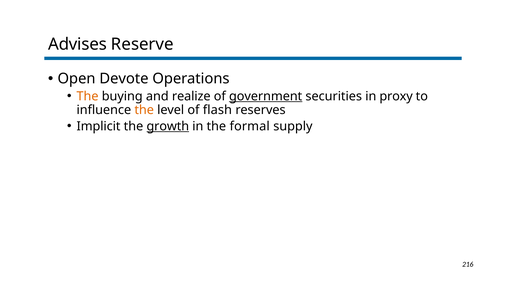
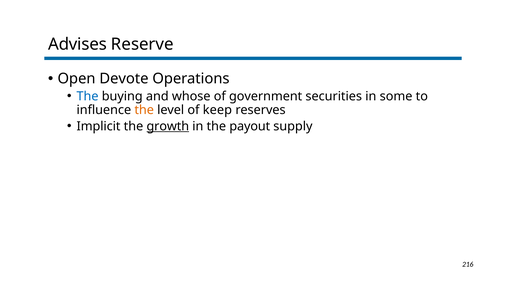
The at (88, 96) colour: orange -> blue
realize: realize -> whose
government underline: present -> none
proxy: proxy -> some
flash: flash -> keep
formal: formal -> payout
